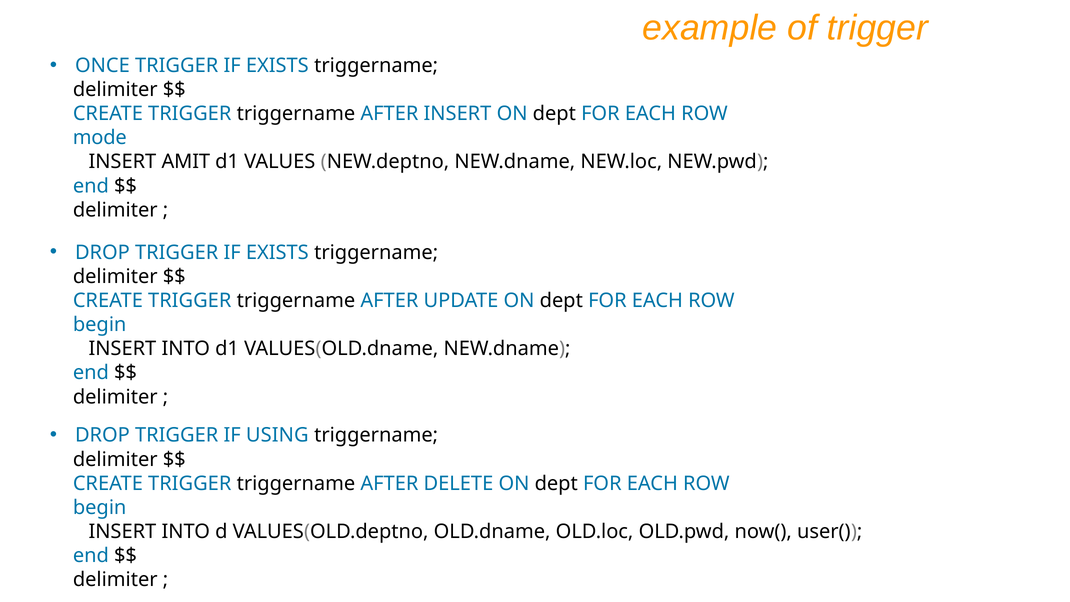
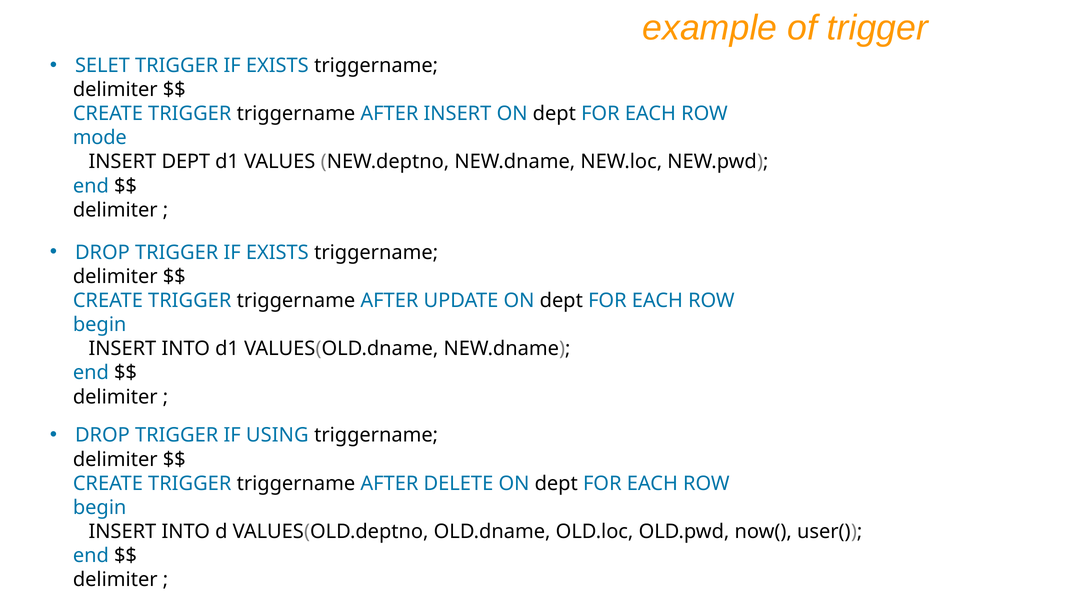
ONCE: ONCE -> SELET
INSERT AMIT: AMIT -> DEPT
